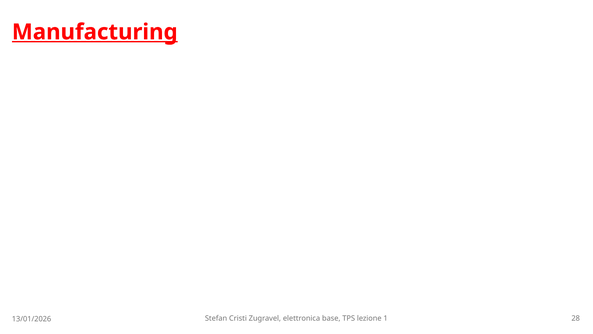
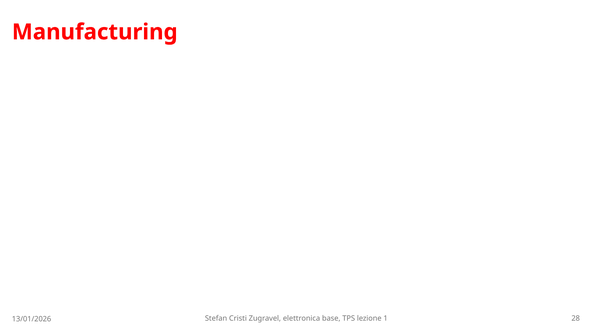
Manufacturing underline: present -> none
